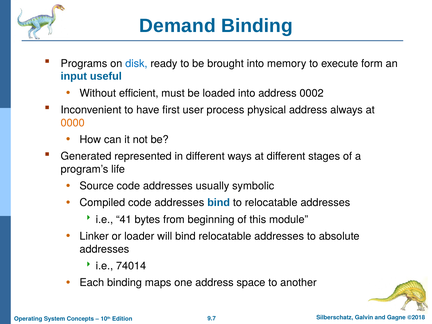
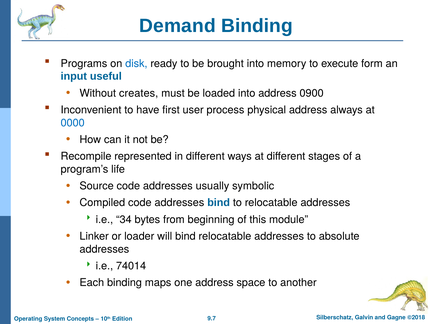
efficient: efficient -> creates
0002: 0002 -> 0900
0000 colour: orange -> blue
Generated: Generated -> Recompile
41: 41 -> 34
